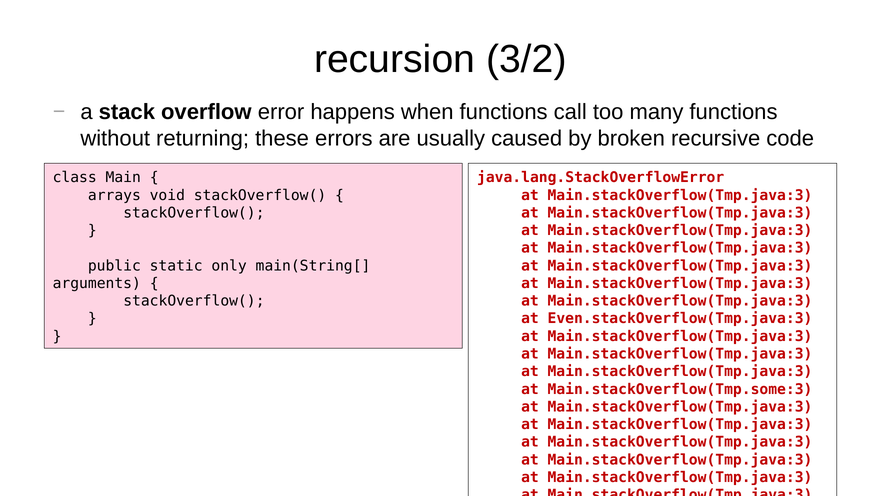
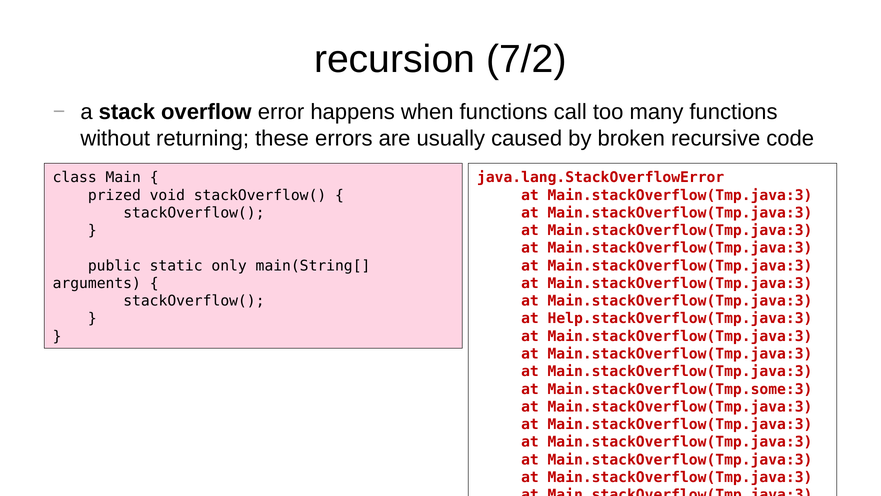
3/2: 3/2 -> 7/2
arrays: arrays -> prized
Even.stackOverflow(Tmp.java:3: Even.stackOverflow(Tmp.java:3 -> Help.stackOverflow(Tmp.java:3
